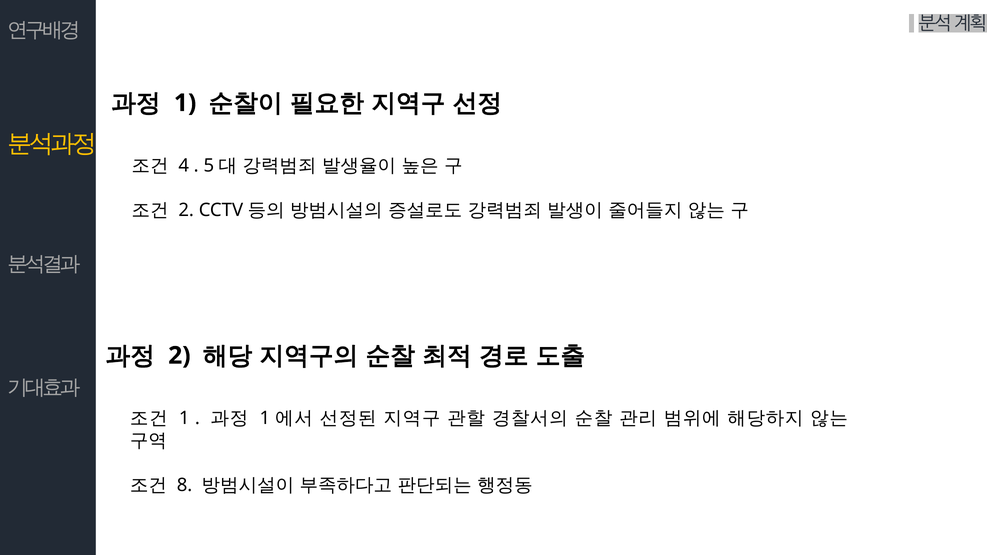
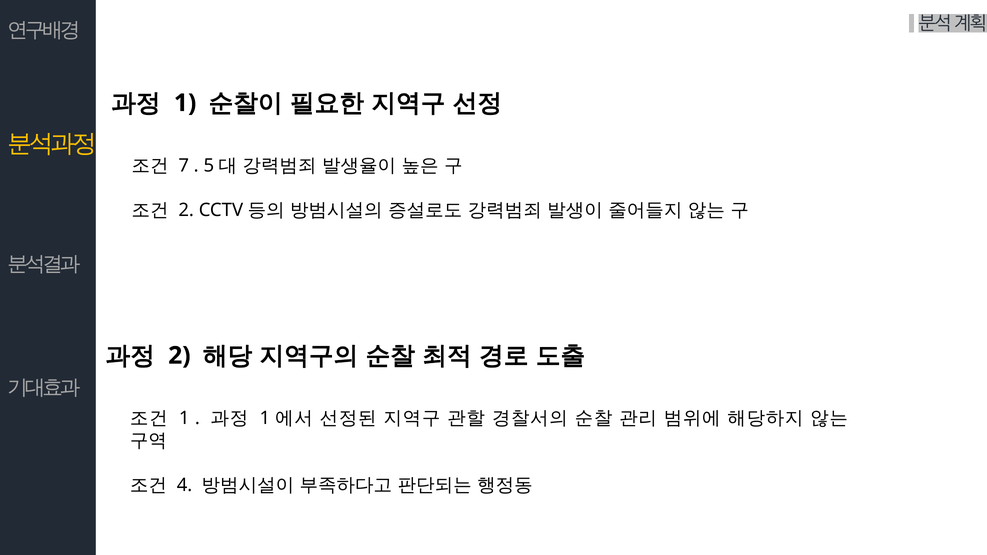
4: 4 -> 7
8: 8 -> 4
